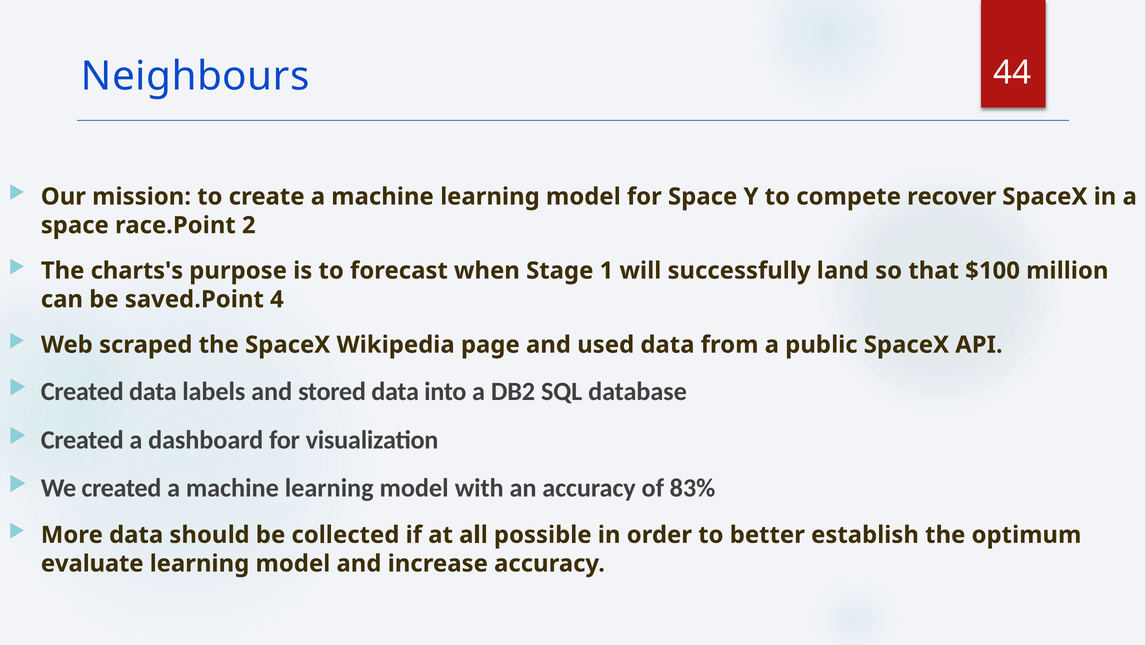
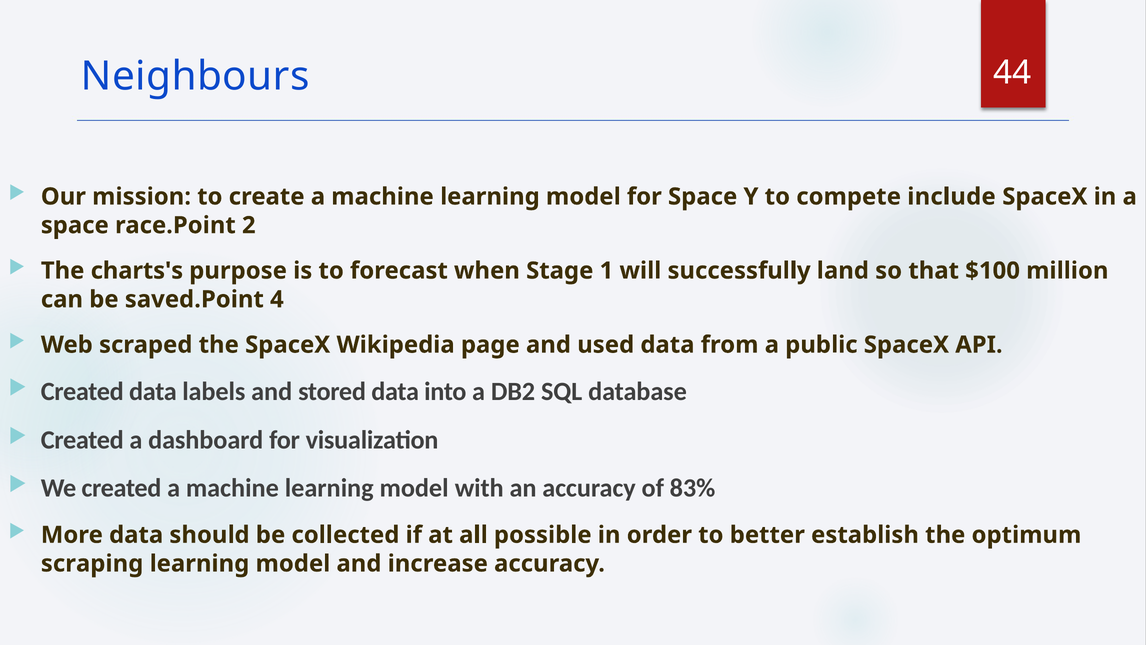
recover: recover -> include
evaluate: evaluate -> scraping
